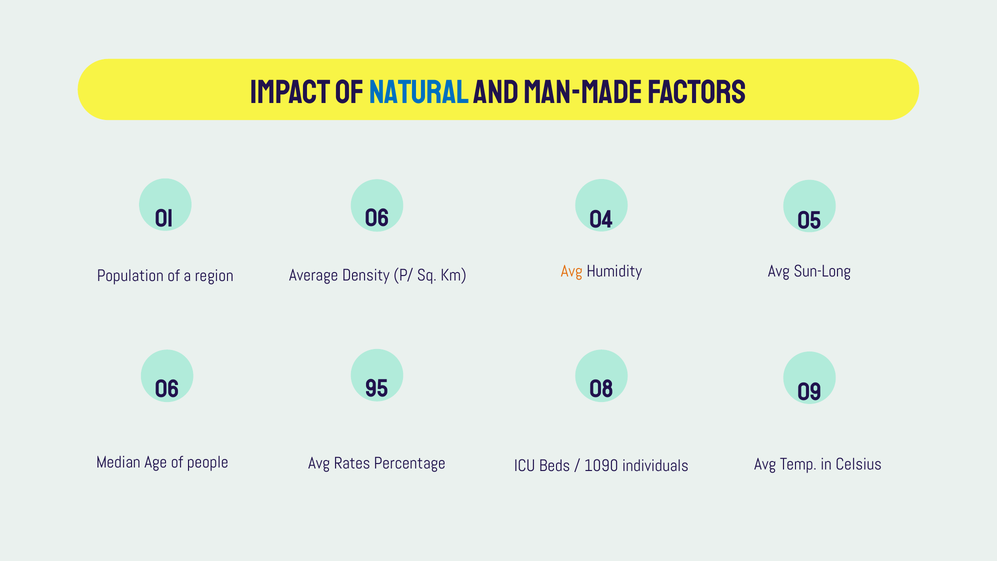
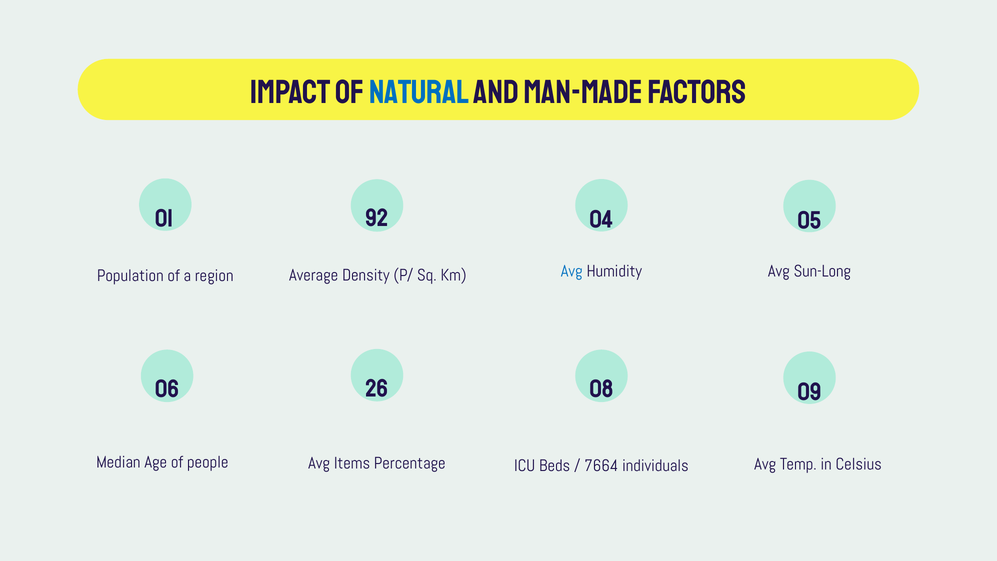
01 06: 06 -> 92
Avg at (572, 271) colour: orange -> blue
95: 95 -> 26
Rates: Rates -> Items
1090: 1090 -> 7664
